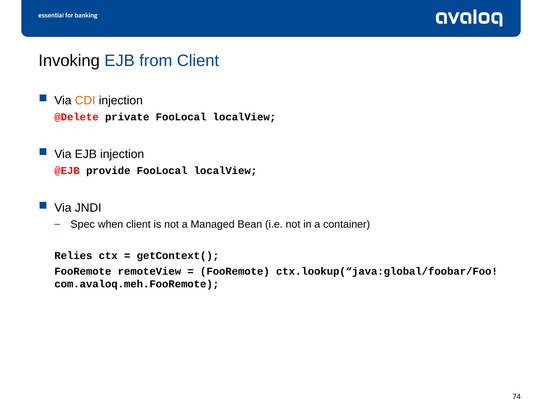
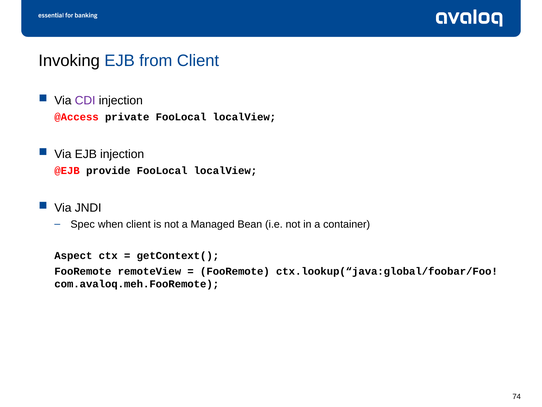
CDI colour: orange -> purple
@Delete: @Delete -> @Access
Relies: Relies -> Aspect
